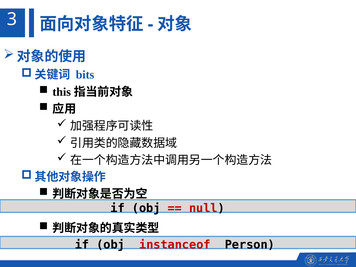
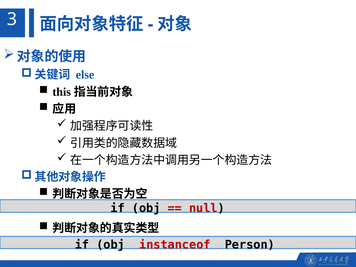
bits: bits -> else
